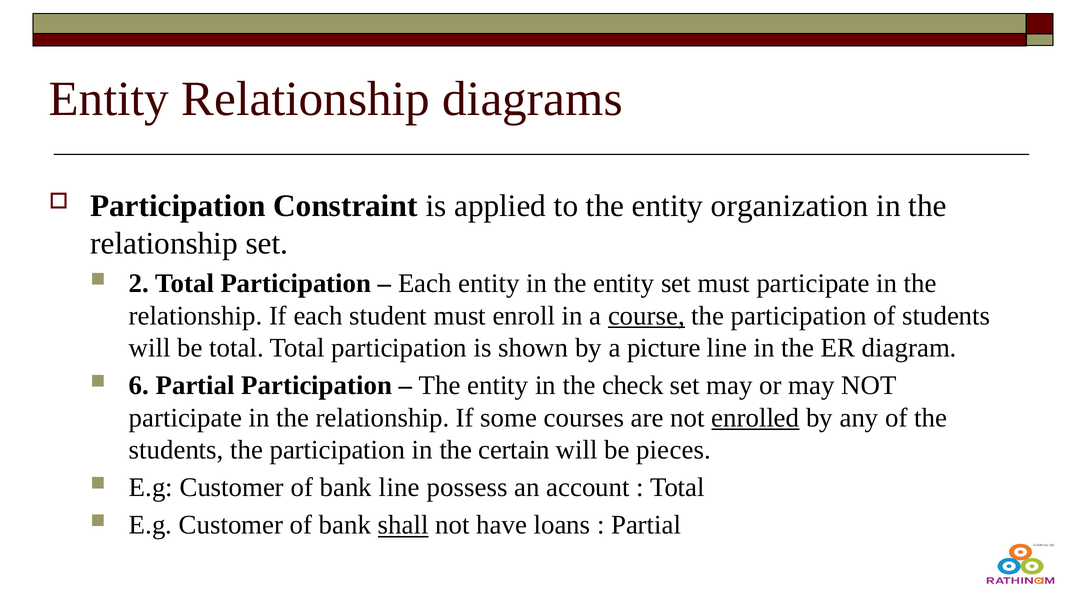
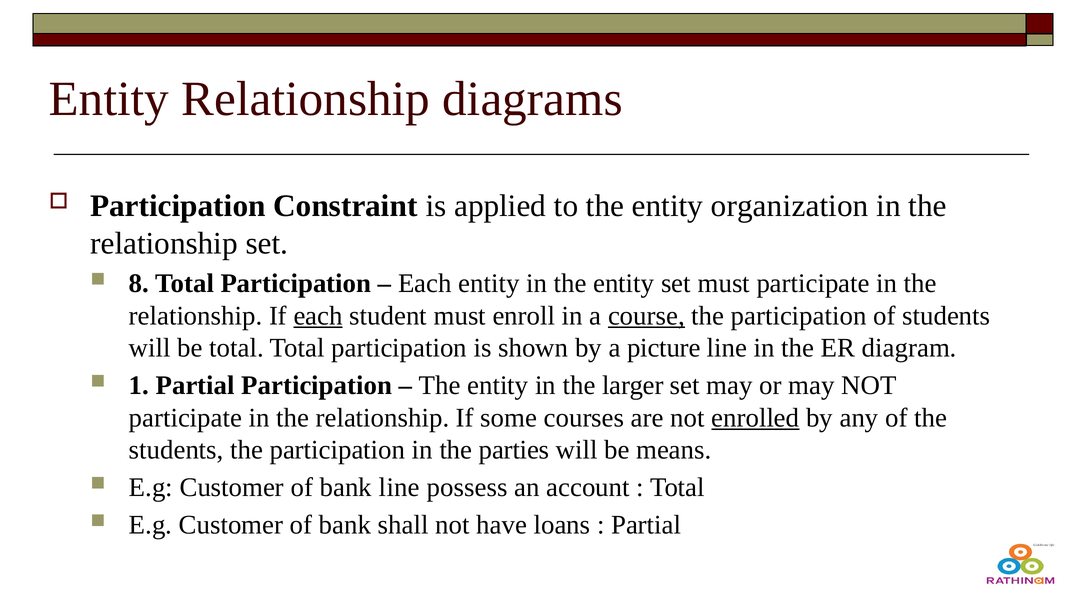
2: 2 -> 8
each at (318, 316) underline: none -> present
6: 6 -> 1
check: check -> larger
certain: certain -> parties
pieces: pieces -> means
shall underline: present -> none
